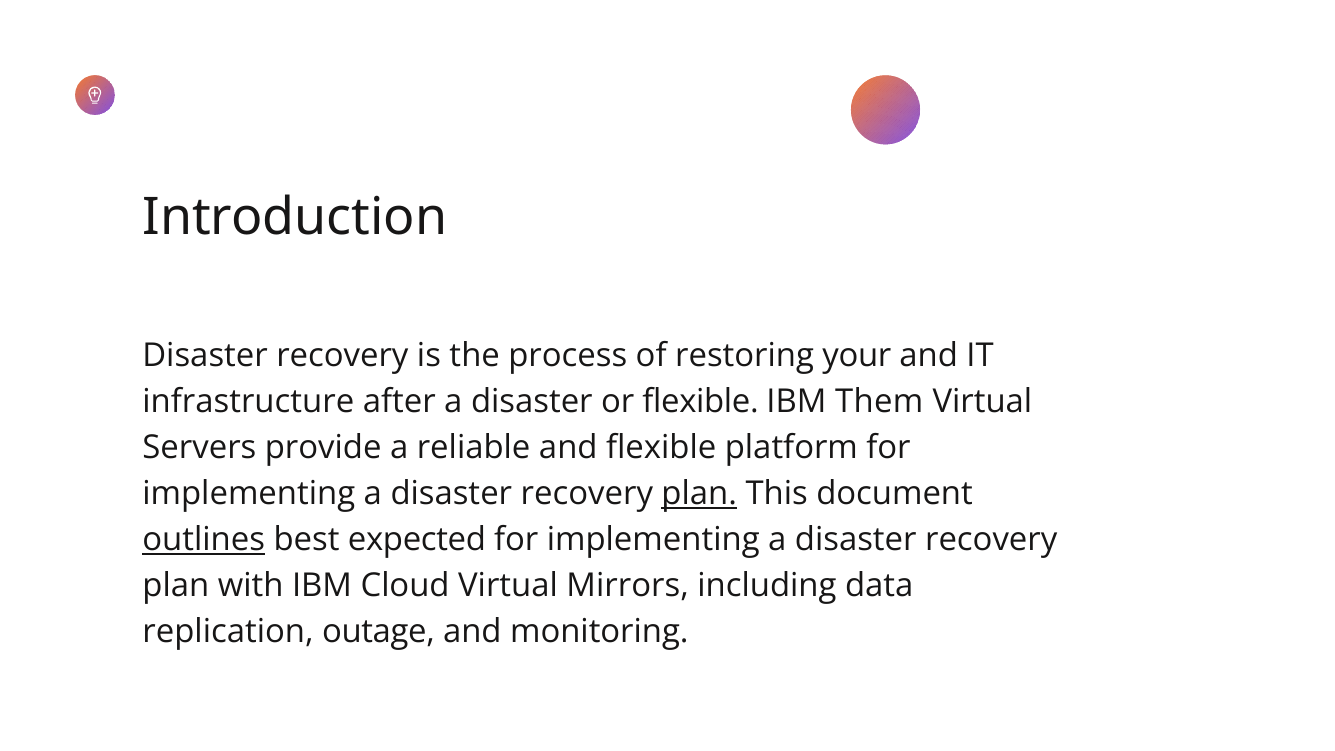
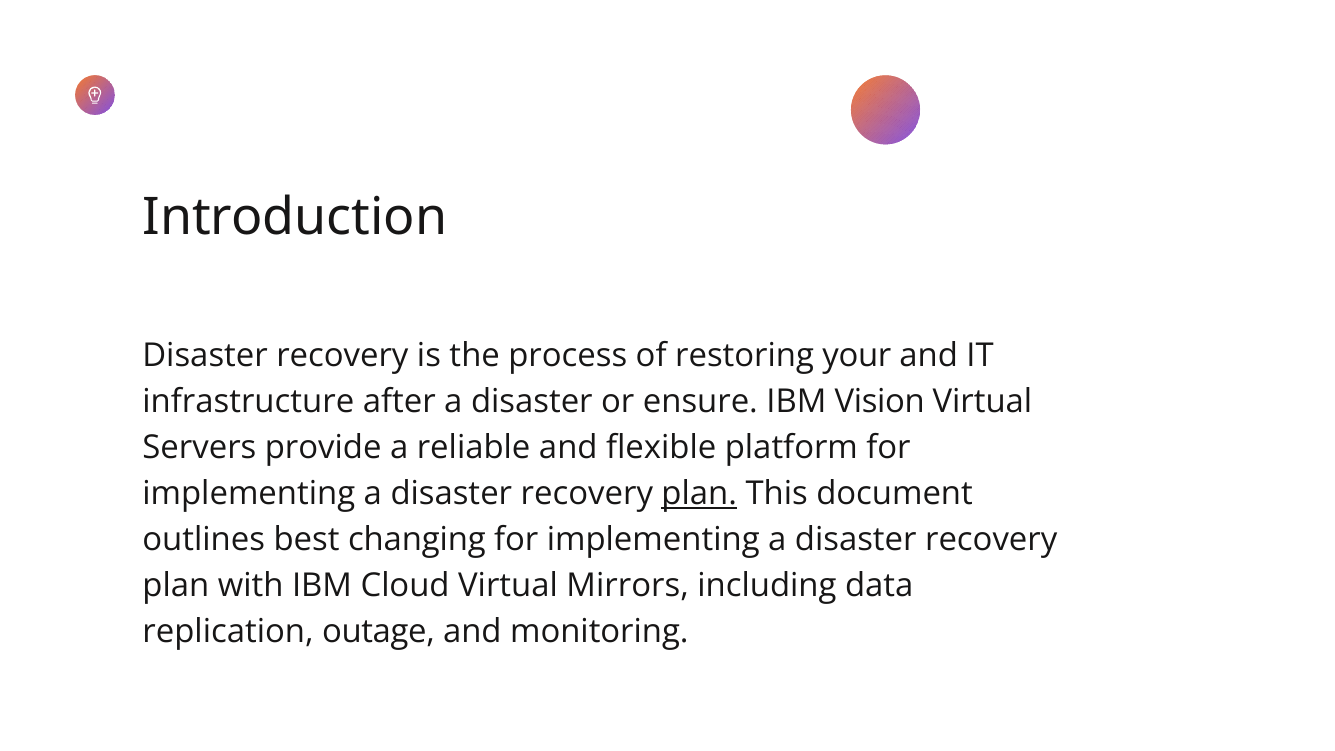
or flexible: flexible -> ensure
Them: Them -> Vision
outlines underline: present -> none
expected: expected -> changing
